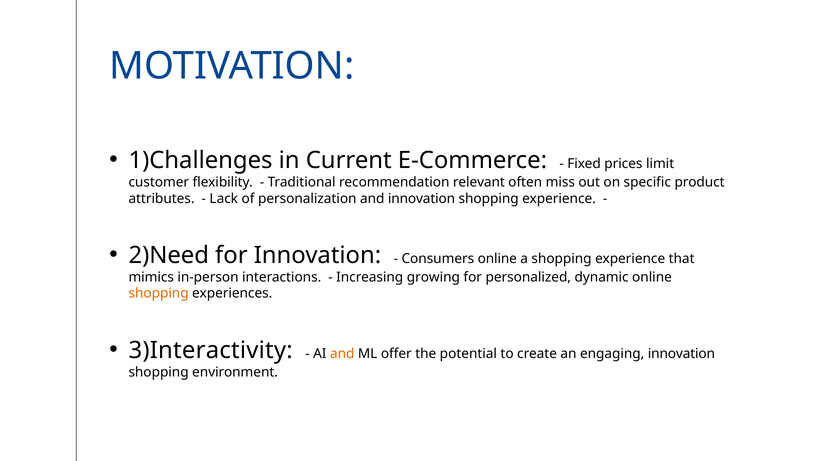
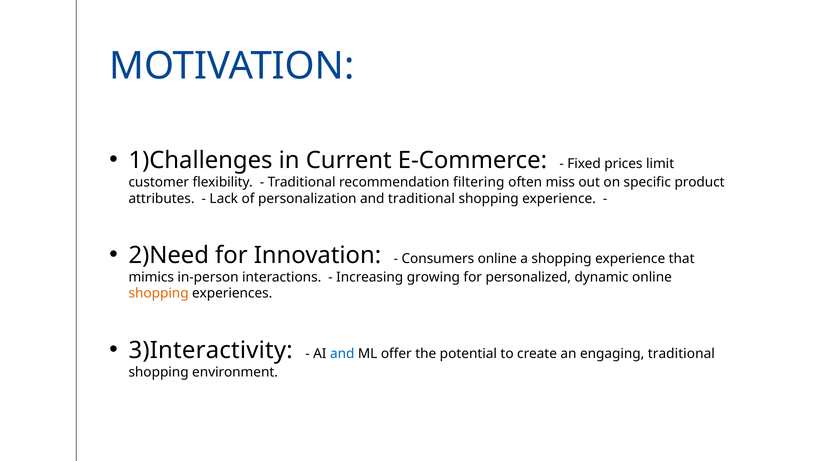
relevant: relevant -> filtering
and innovation: innovation -> traditional
and at (342, 353) colour: orange -> blue
engaging innovation: innovation -> traditional
